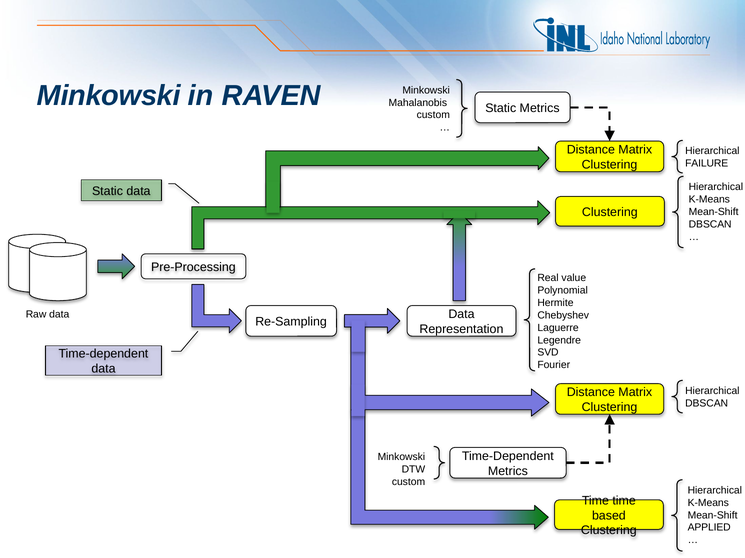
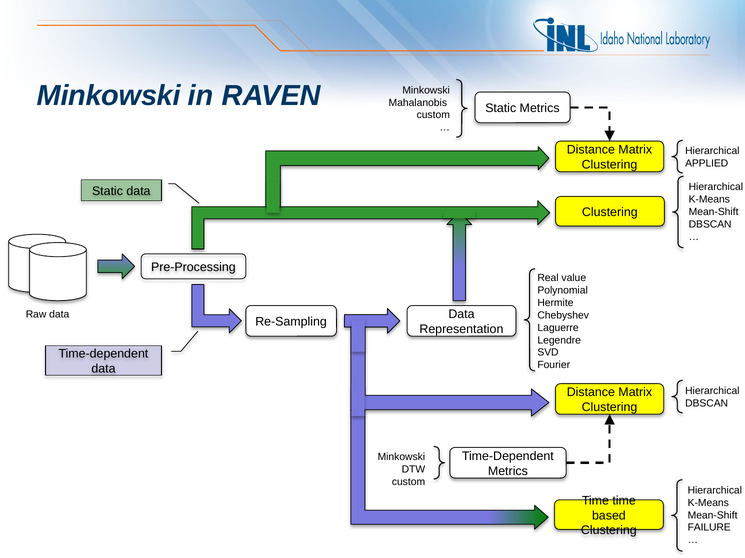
FAILURE: FAILURE -> APPLIED
APPLIED: APPLIED -> FAILURE
